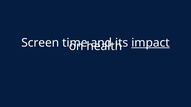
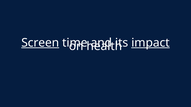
Screen underline: none -> present
